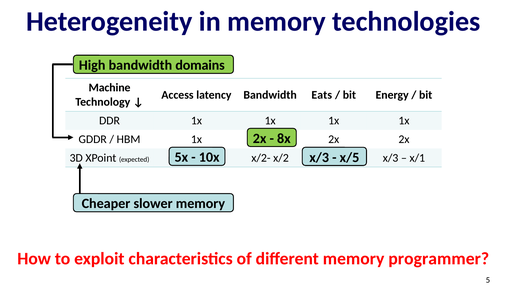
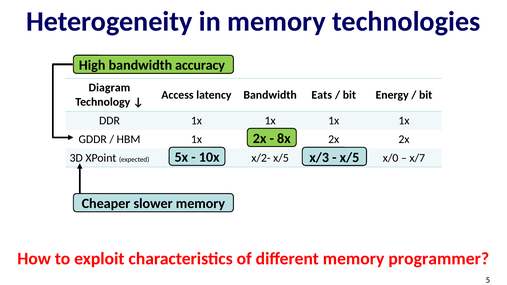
domains: domains -> accuracy
Machine: Machine -> Diagram
x/2- x/2: x/2 -> x/5
x/3 at (391, 158): x/3 -> x/0
x/1: x/1 -> x/7
